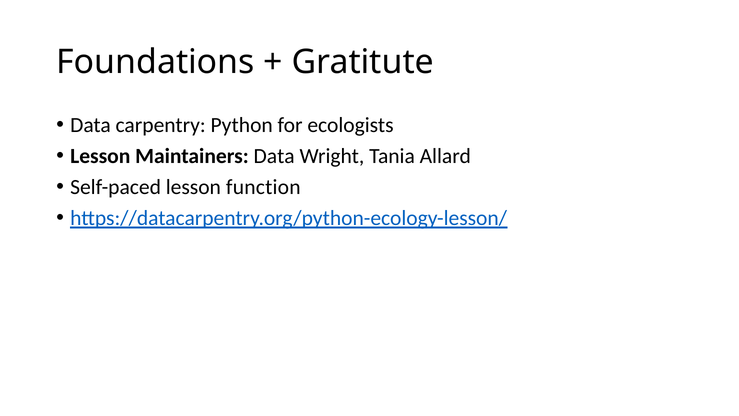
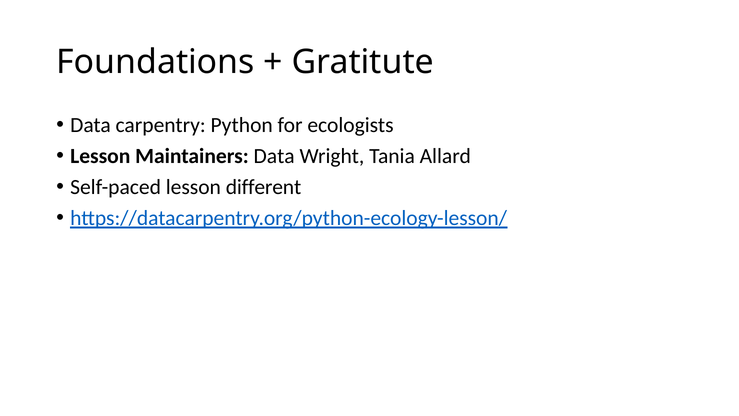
function: function -> different
